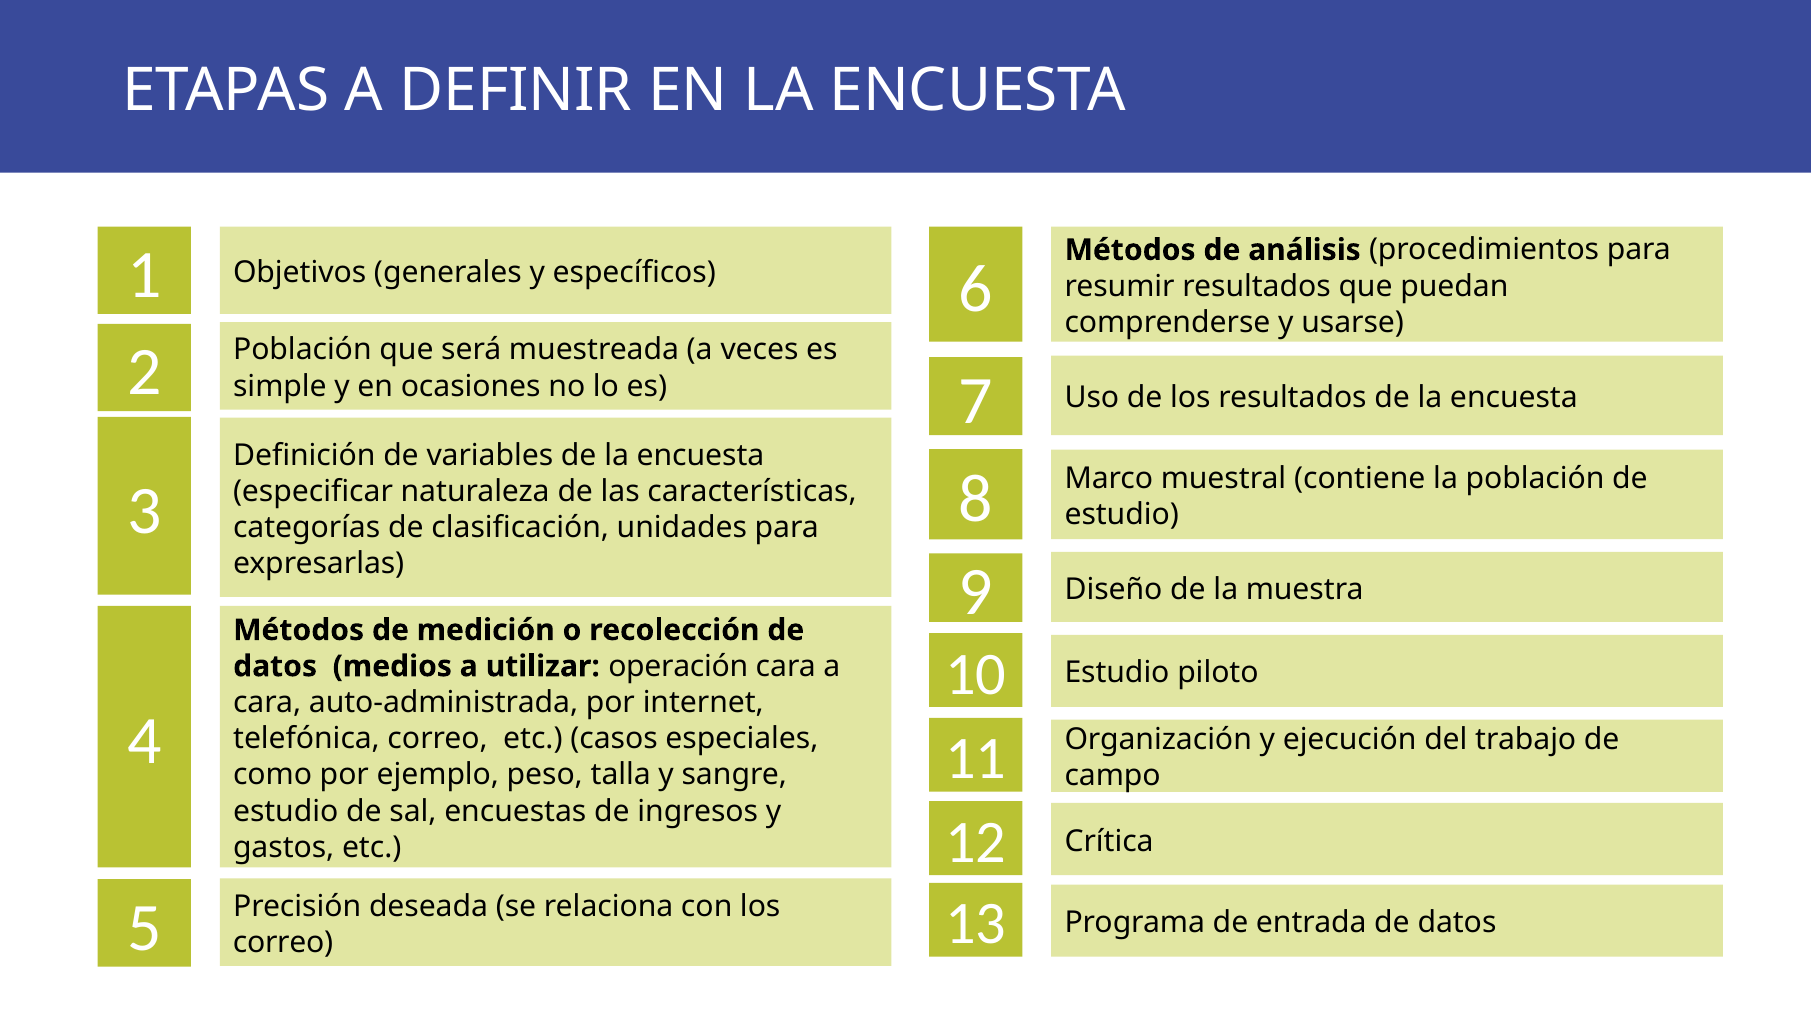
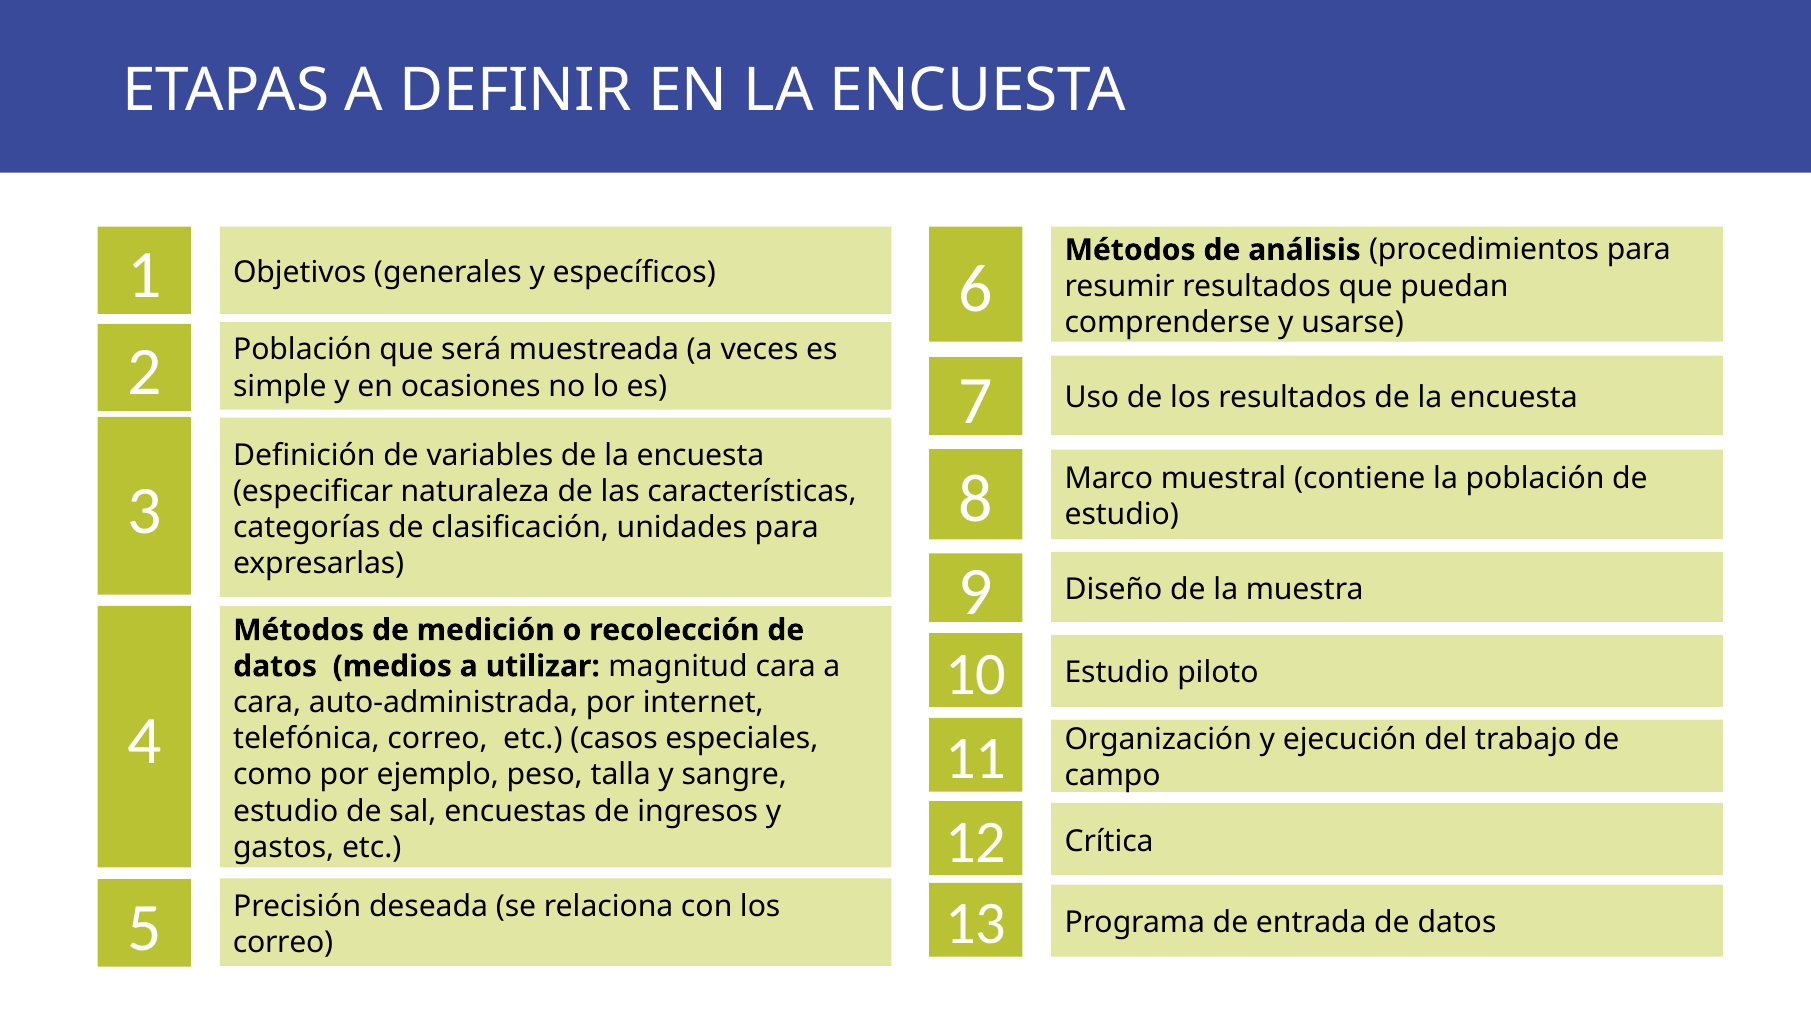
operación: operación -> magnitud
